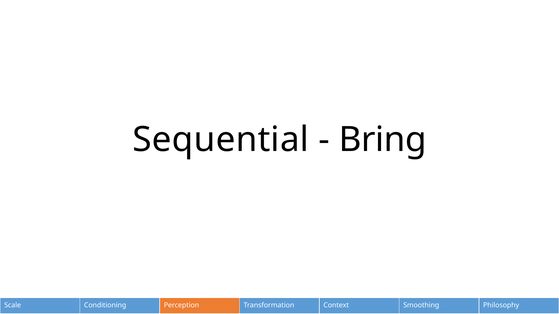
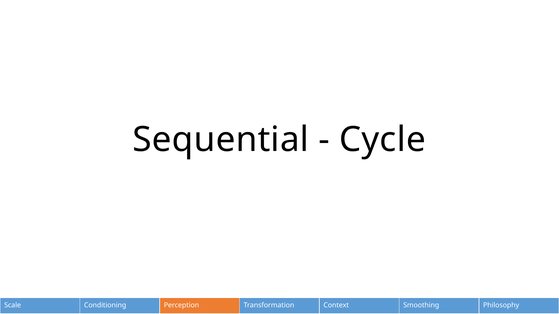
Bring: Bring -> Cycle
